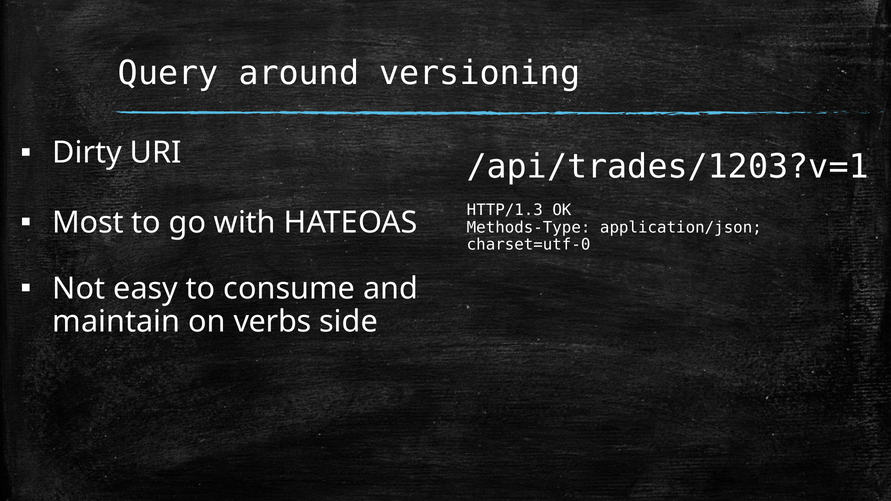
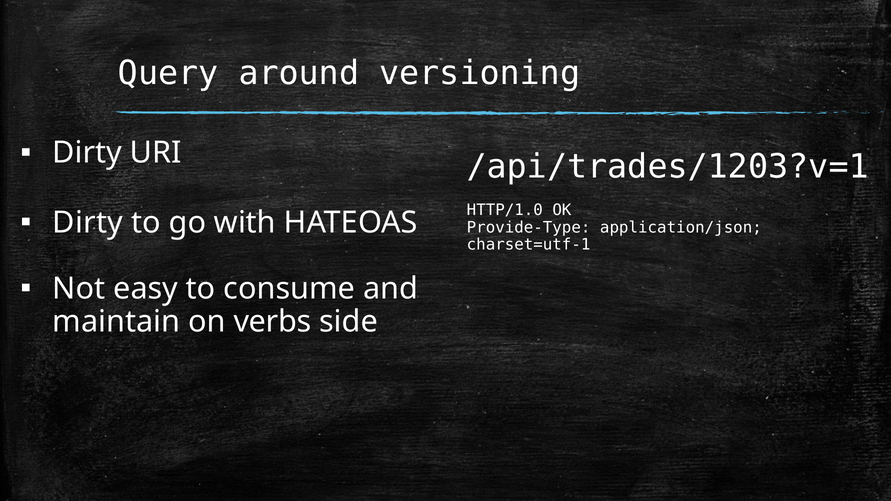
HTTP/1.3: HTTP/1.3 -> HTTP/1.0
Most at (88, 223): Most -> Dirty
Methods-Type: Methods-Type -> Provide-Type
charset=utf-0: charset=utf-0 -> charset=utf-1
